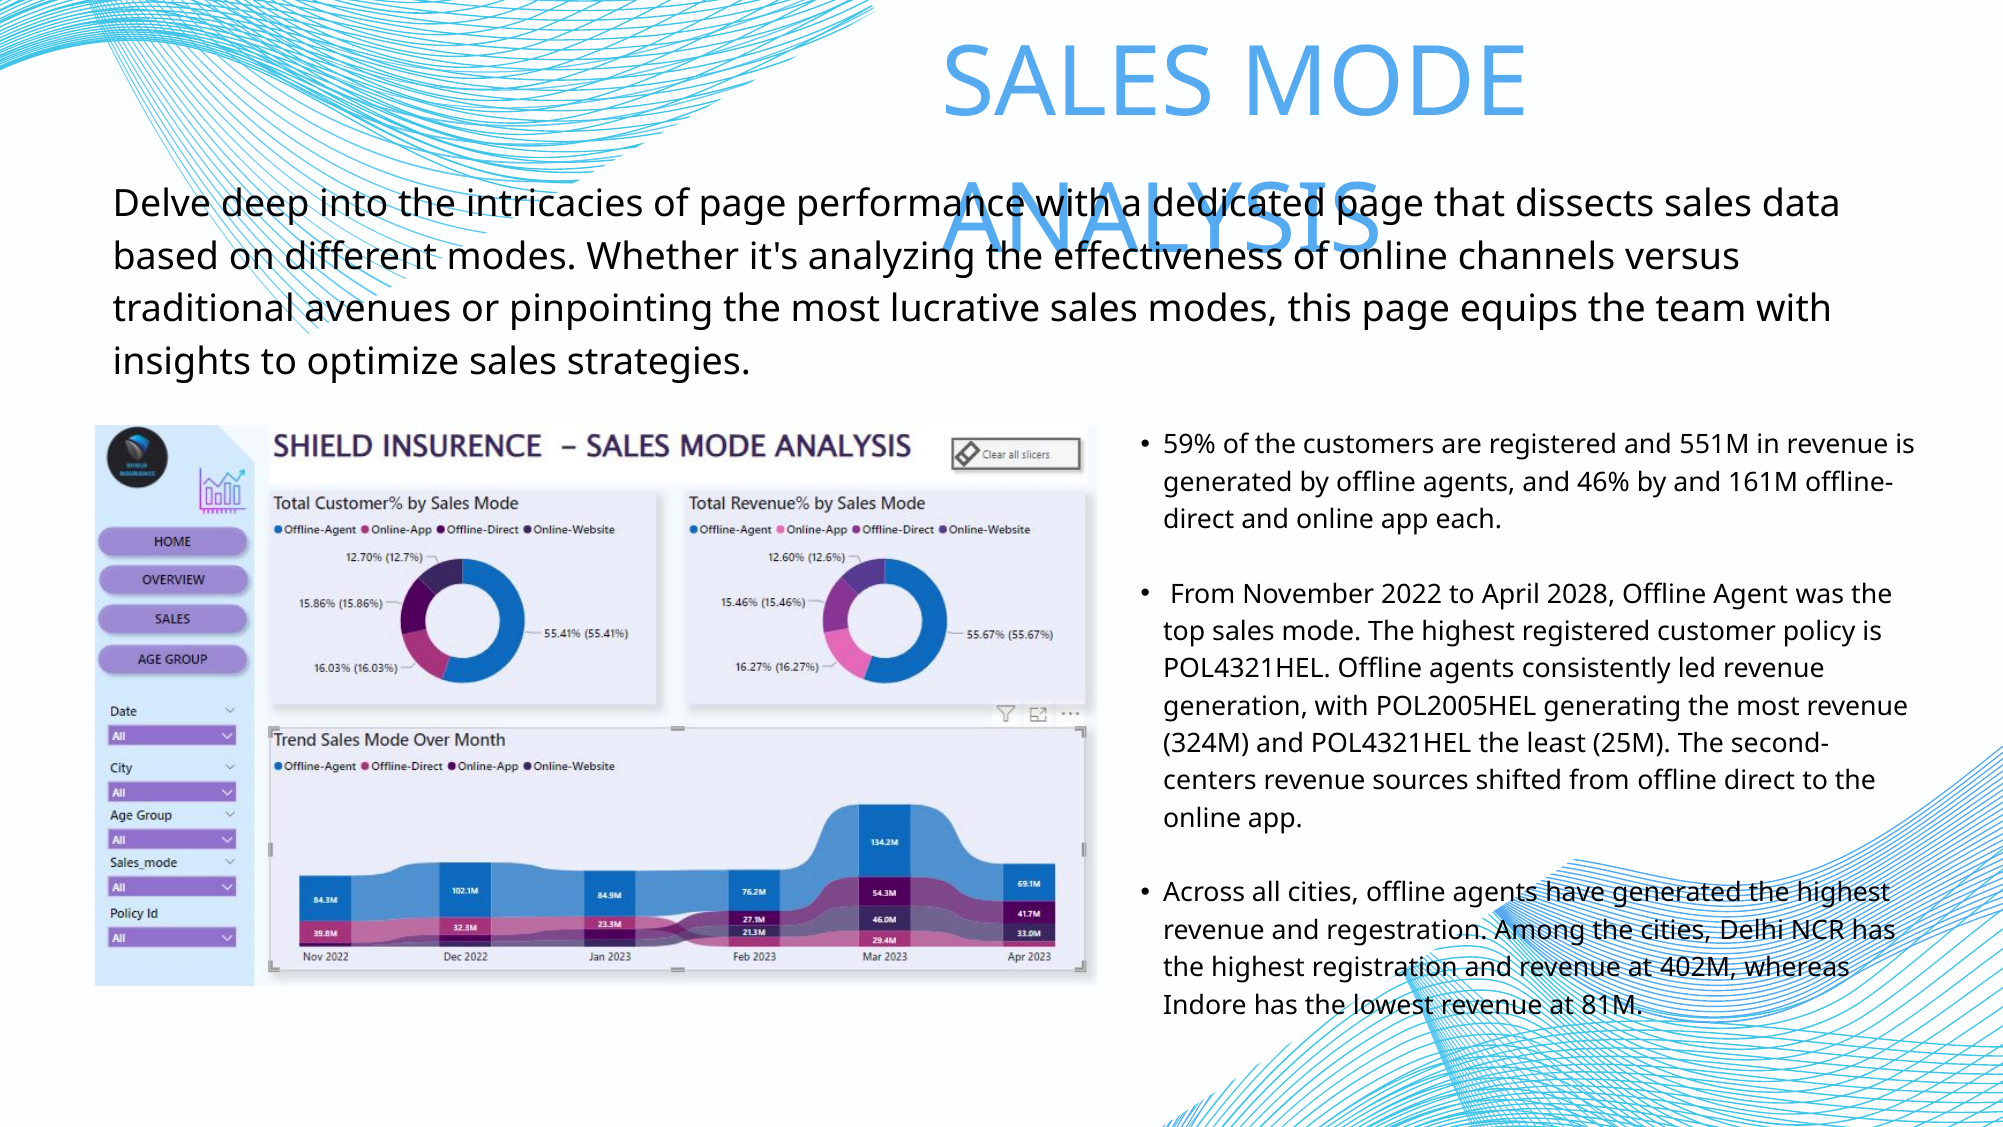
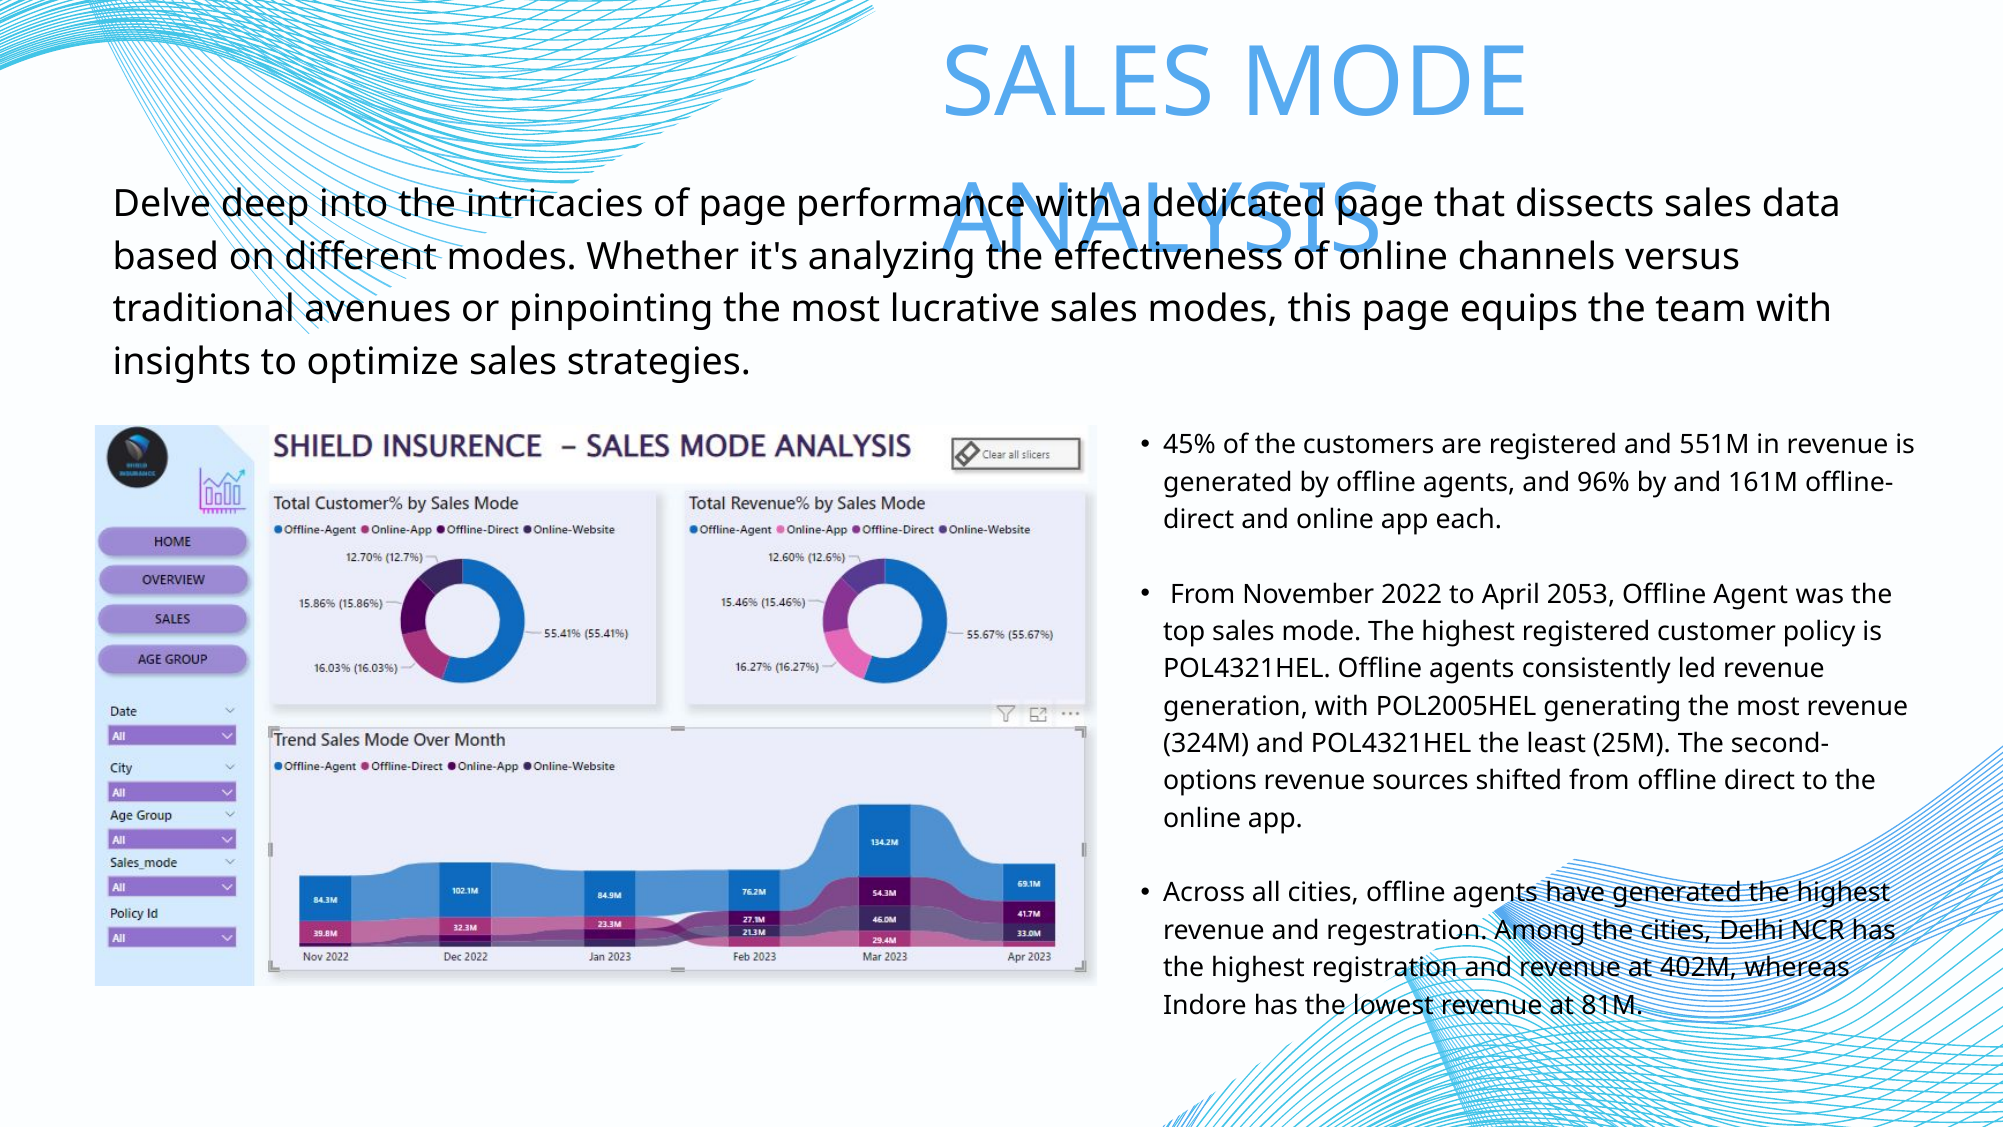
59%: 59% -> 45%
46%: 46% -> 96%
2028: 2028 -> 2053
centers: centers -> options
